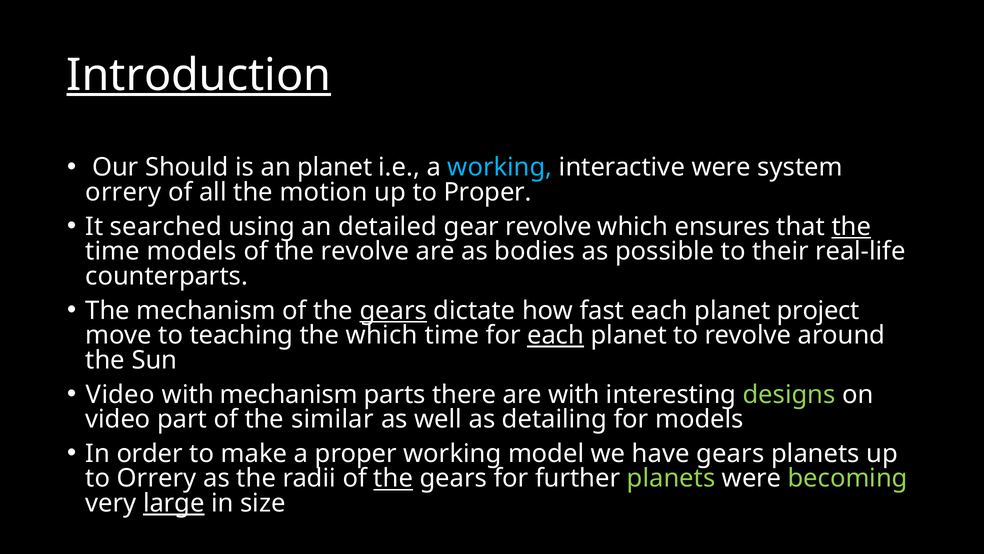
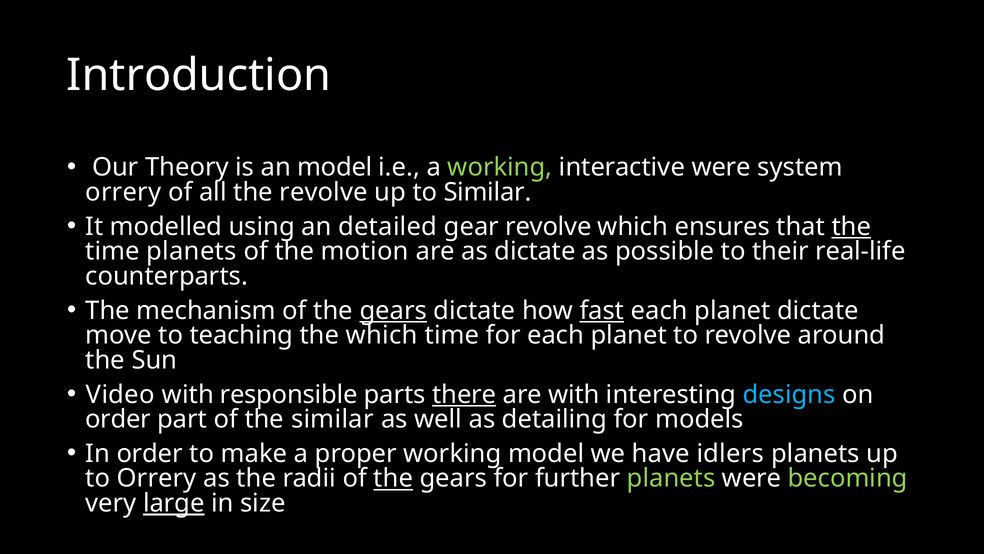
Introduction underline: present -> none
Should: Should -> Theory
an planet: planet -> model
working at (500, 167) colour: light blue -> light green
the motion: motion -> revolve
to Proper: Proper -> Similar
searched: searched -> modelled
time models: models -> planets
the revolve: revolve -> motion
as bodies: bodies -> dictate
fast underline: none -> present
planet project: project -> dictate
each at (556, 335) underline: present -> none
with mechanism: mechanism -> responsible
there underline: none -> present
designs colour: light green -> light blue
video at (118, 419): video -> order
have gears: gears -> idlers
